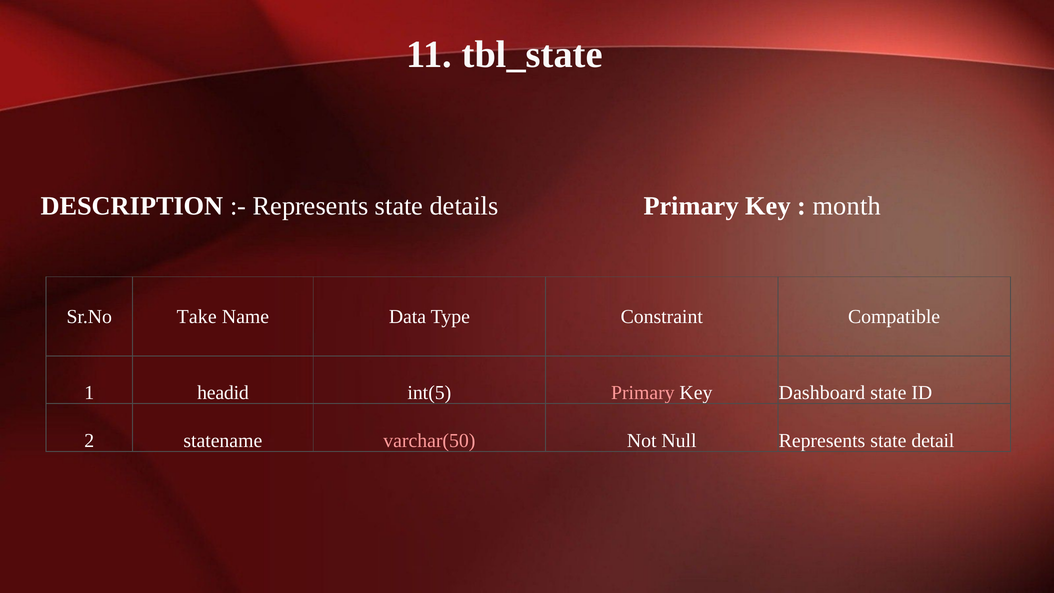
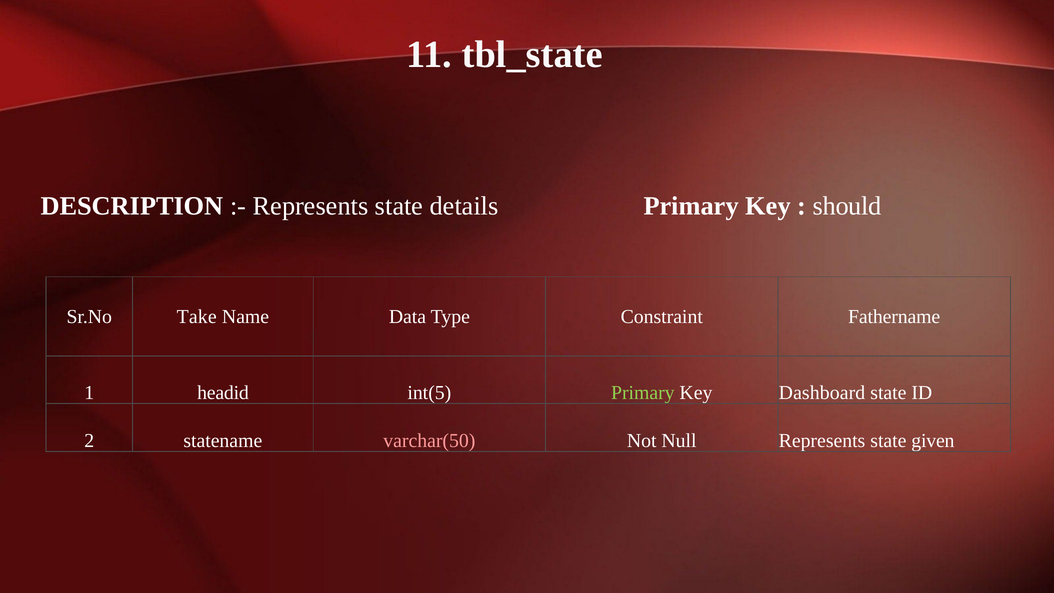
month: month -> should
Compatible: Compatible -> Fathername
Primary at (643, 393) colour: pink -> light green
detail: detail -> given
